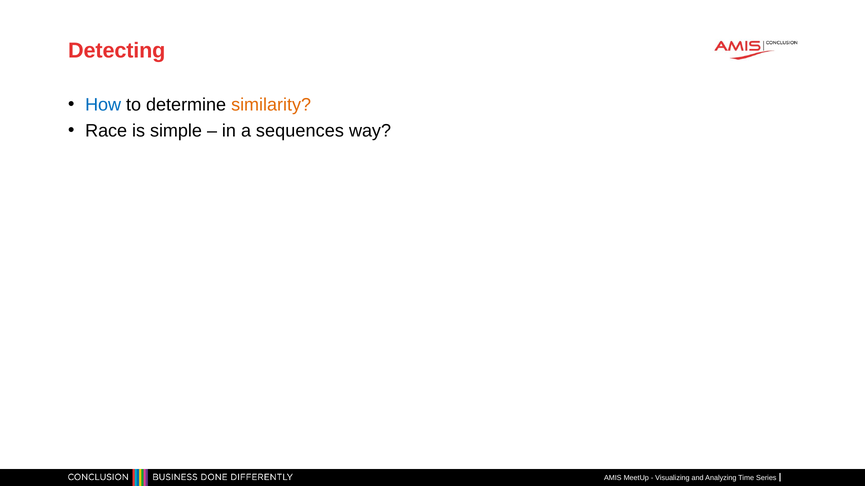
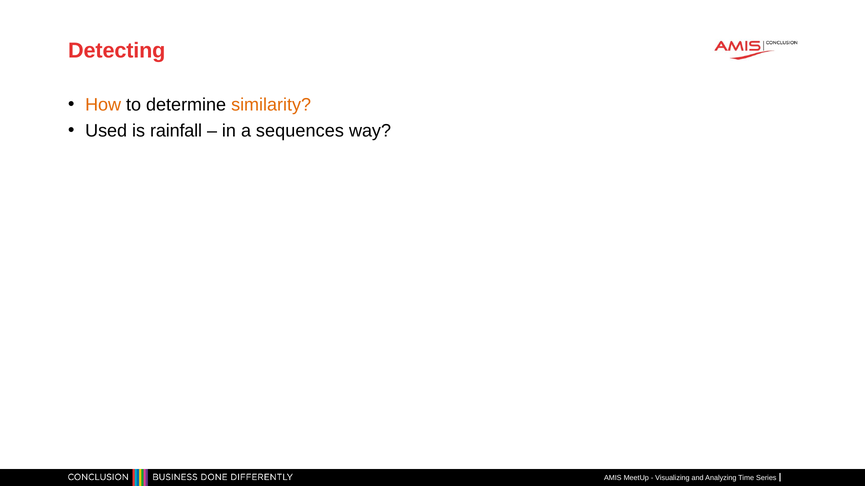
How colour: blue -> orange
Race: Race -> Used
simple: simple -> rainfall
